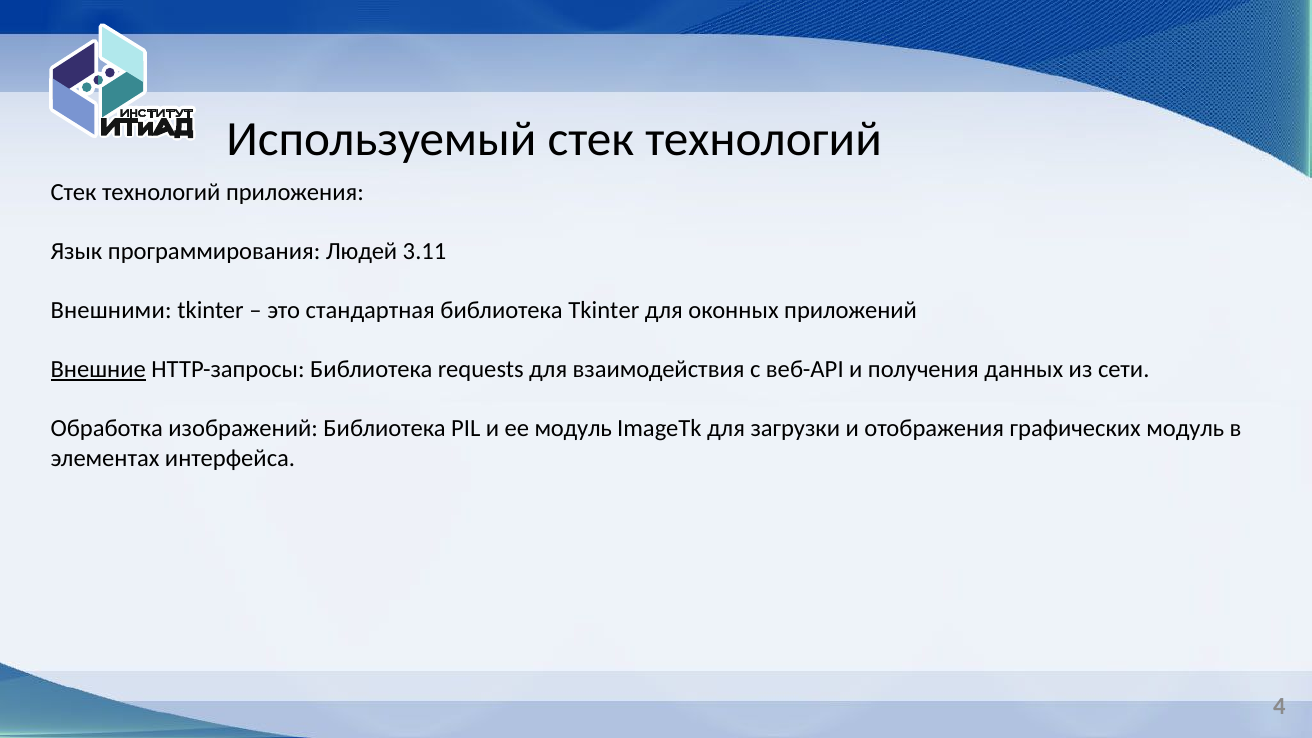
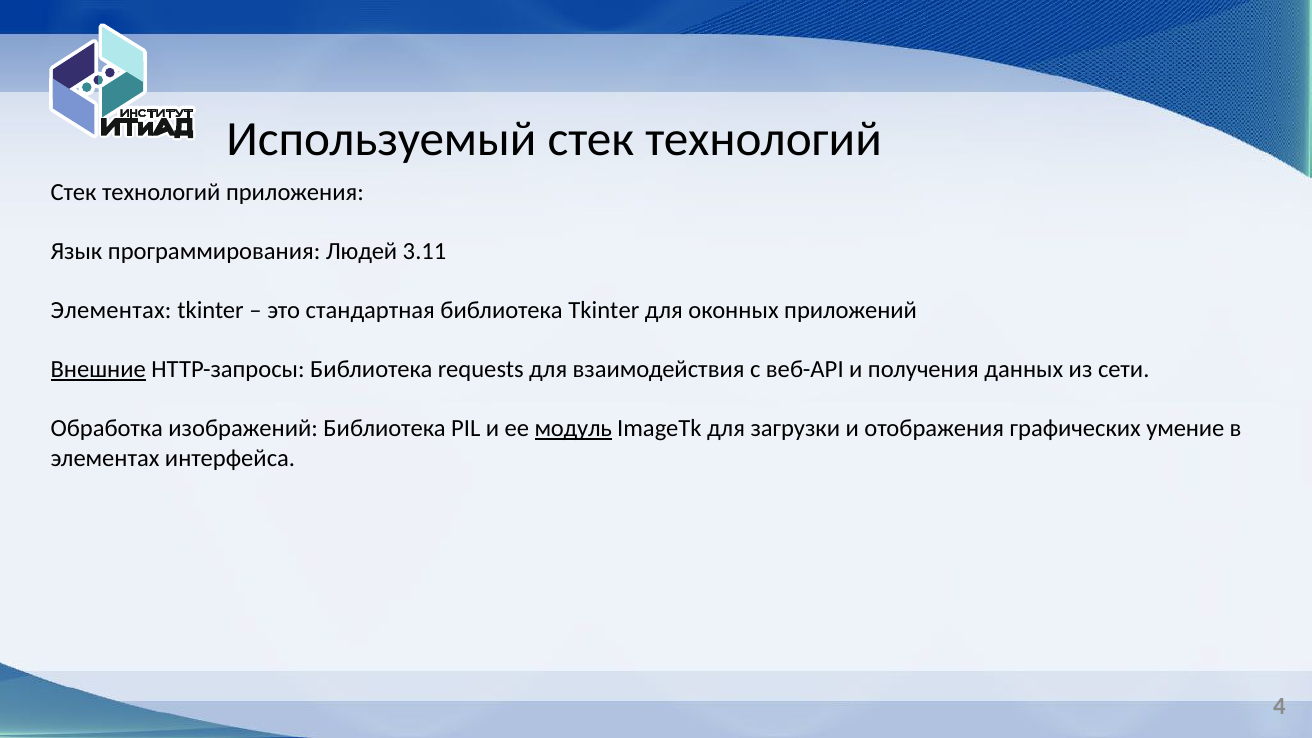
Внешними at (111, 310): Внешними -> Элементах
модуль at (573, 428) underline: none -> present
графических модуль: модуль -> умение
